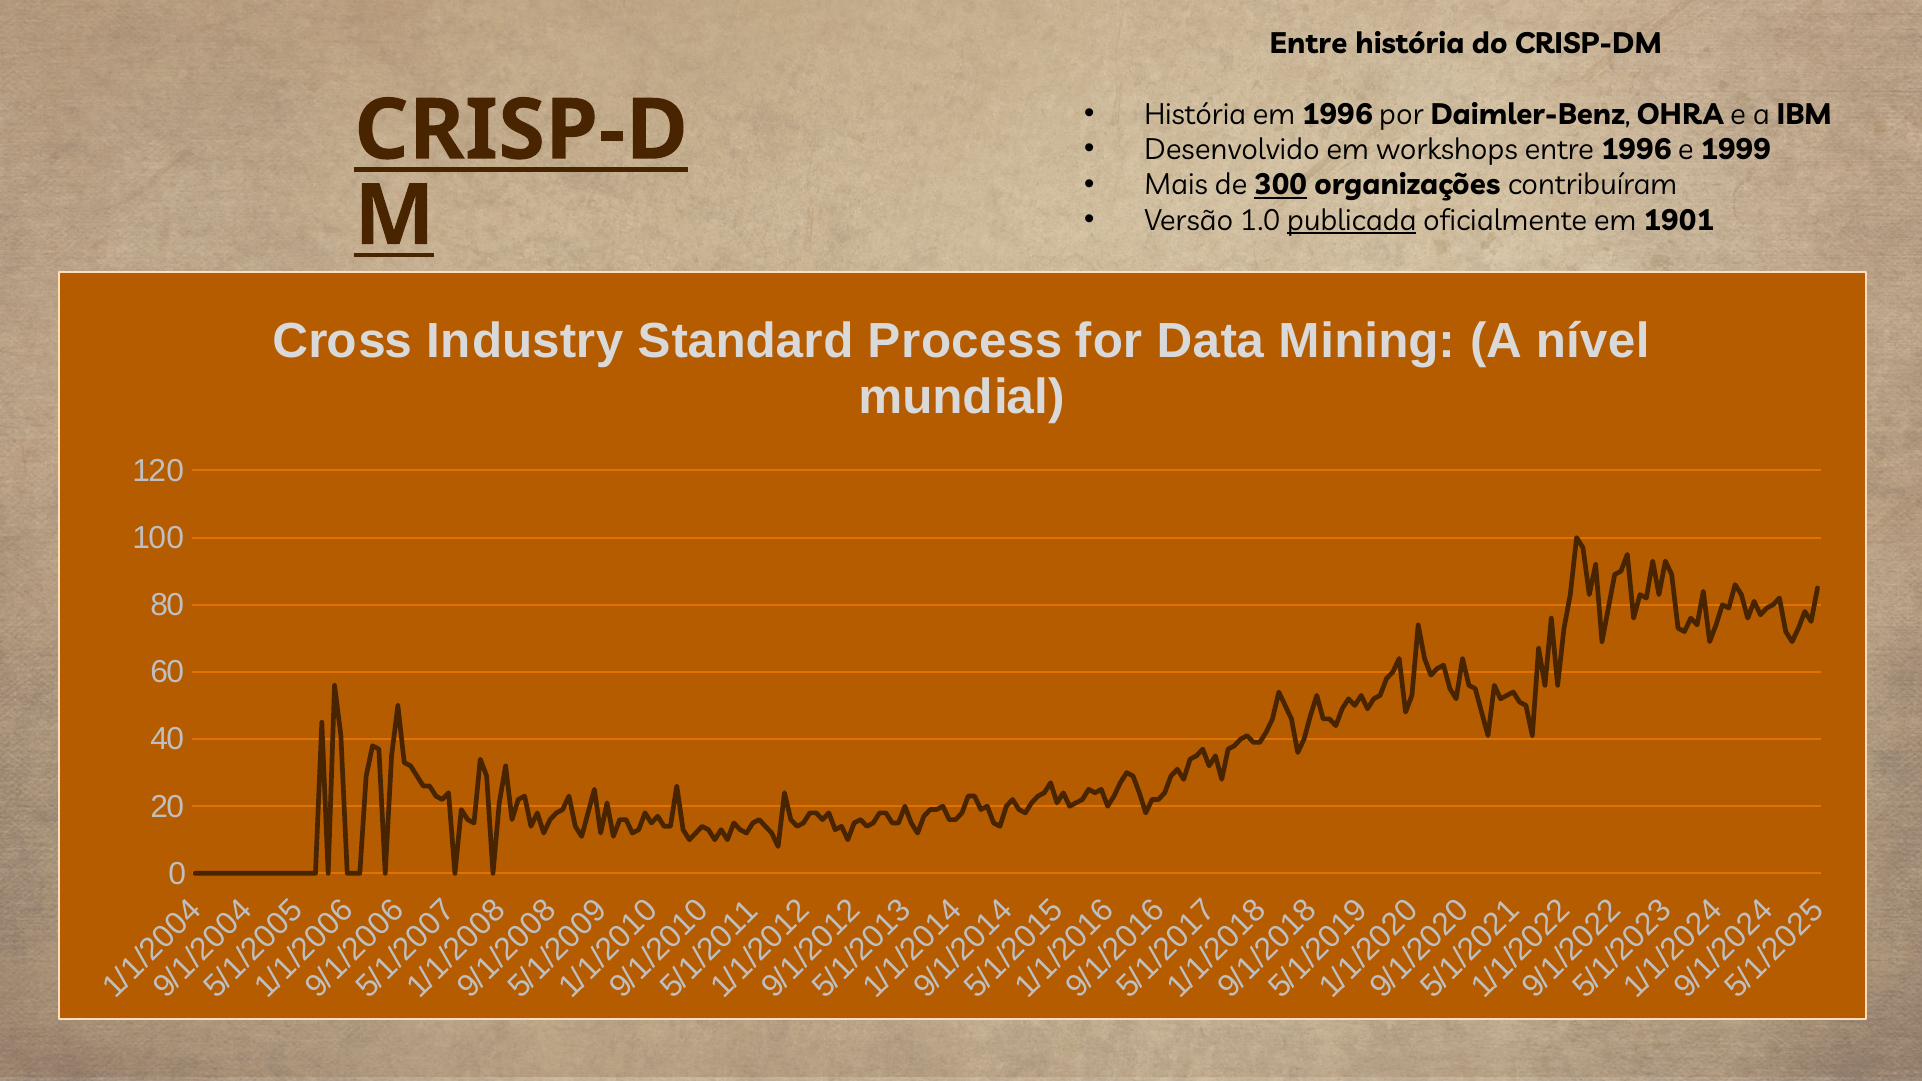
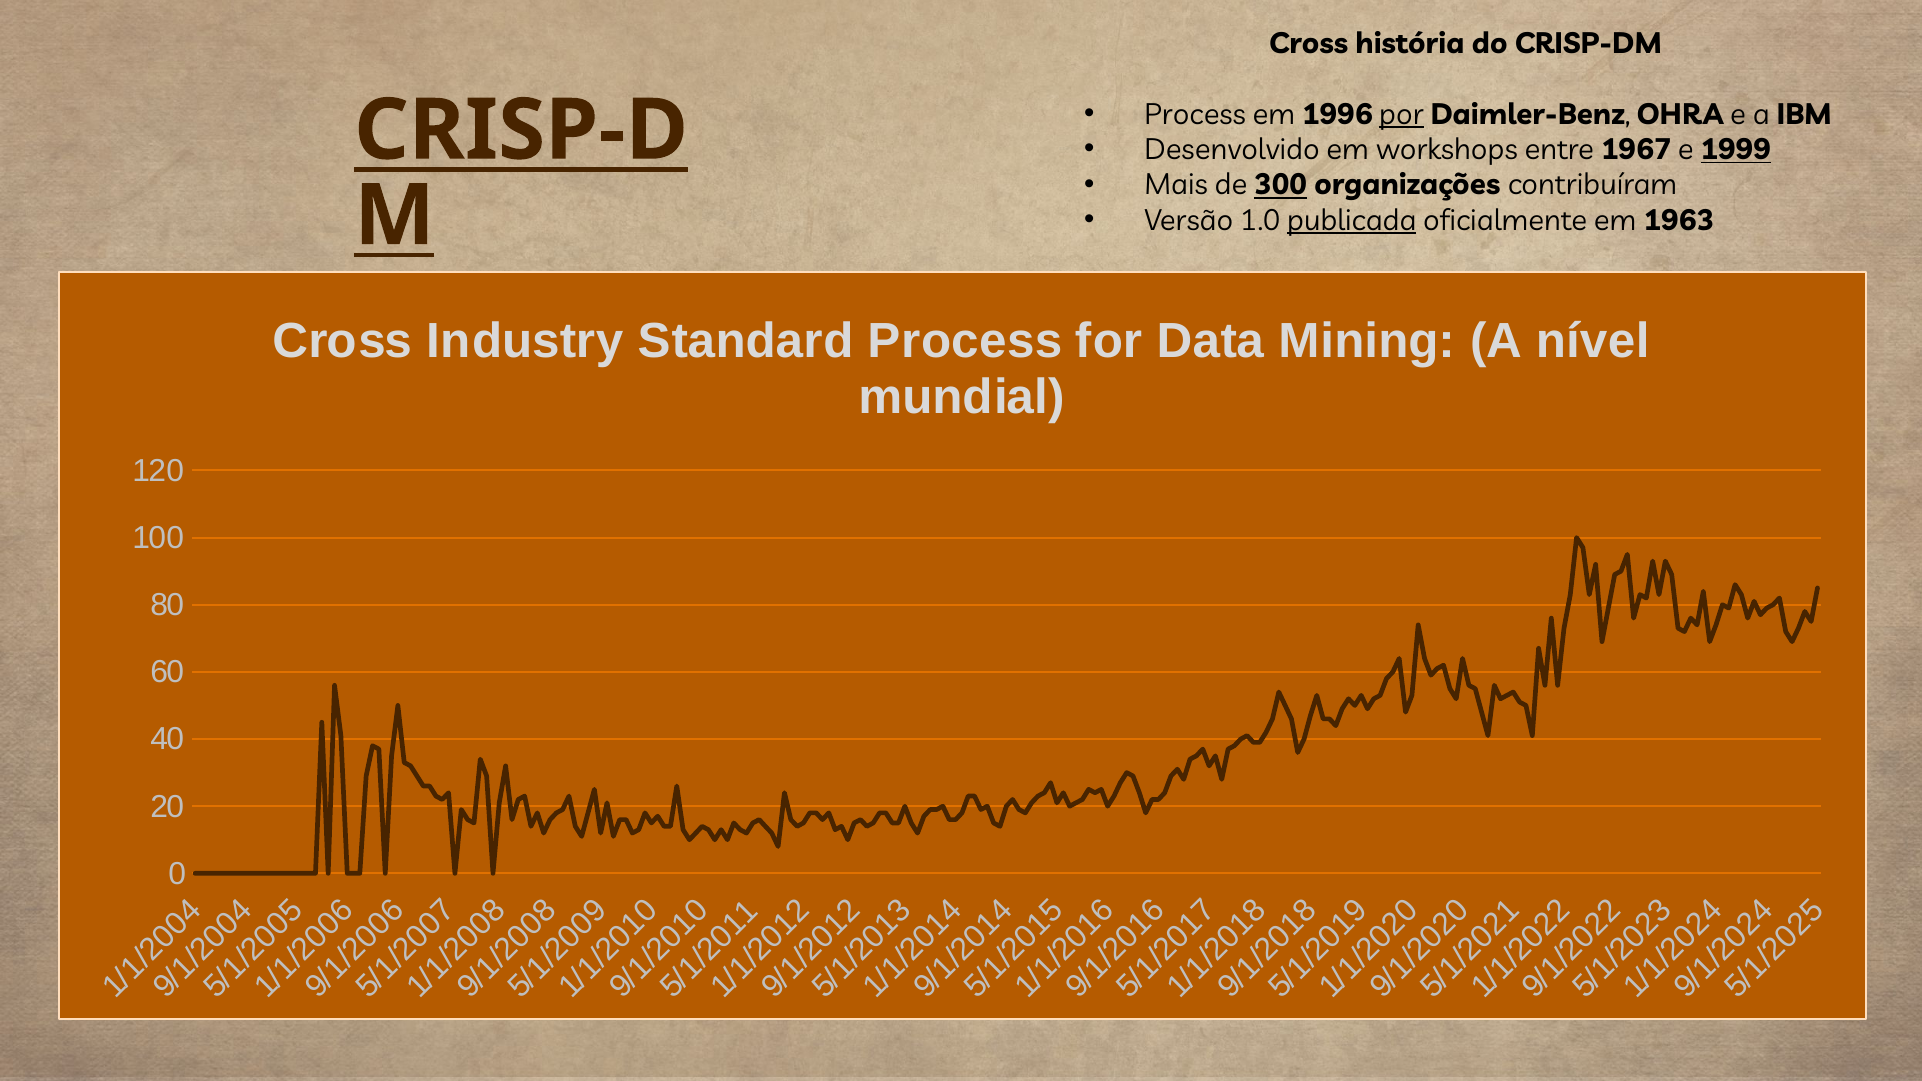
Entre at (1309, 44): Entre -> Cross
História at (1195, 115): História -> Process
por underline: none -> present
entre 1996: 1996 -> 1967
1999 underline: none -> present
1901: 1901 -> 1963
